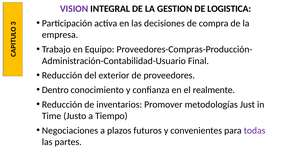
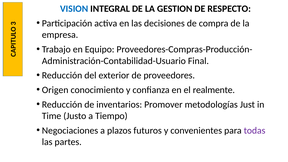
VISION colour: purple -> blue
LOGISTICA: LOGISTICA -> RESPECTO
Dentro: Dentro -> Origen
